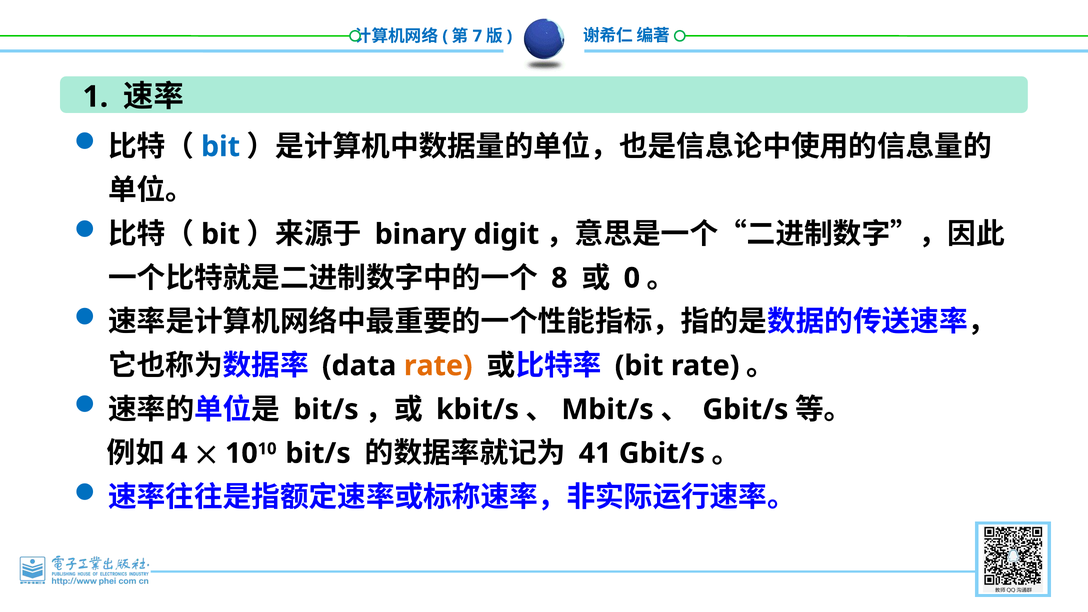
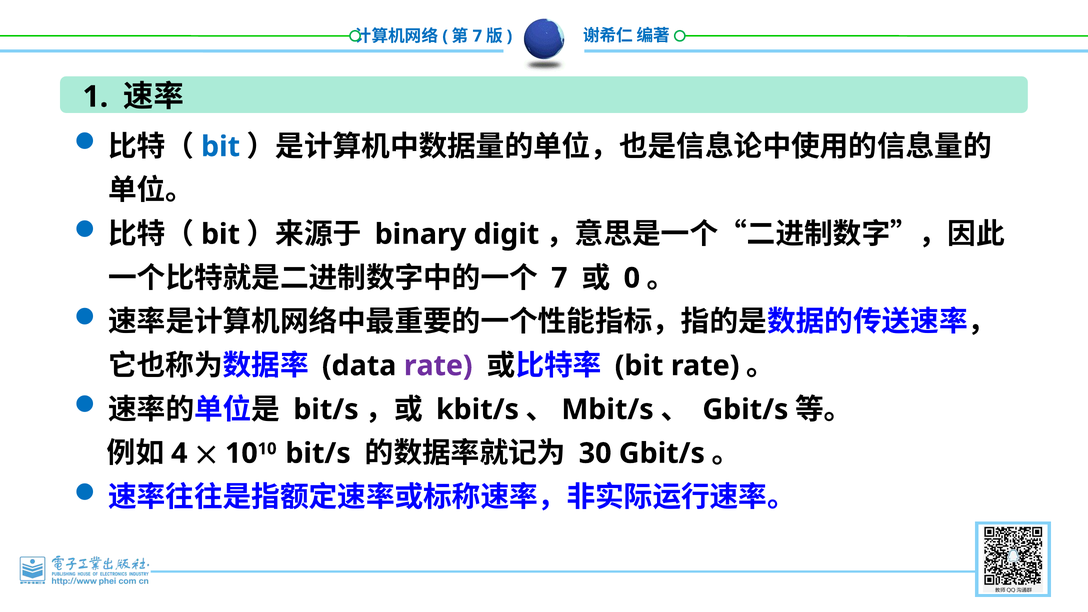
8 at (559, 278): 8 -> 7
rate at (438, 366) colour: orange -> purple
41: 41 -> 30
